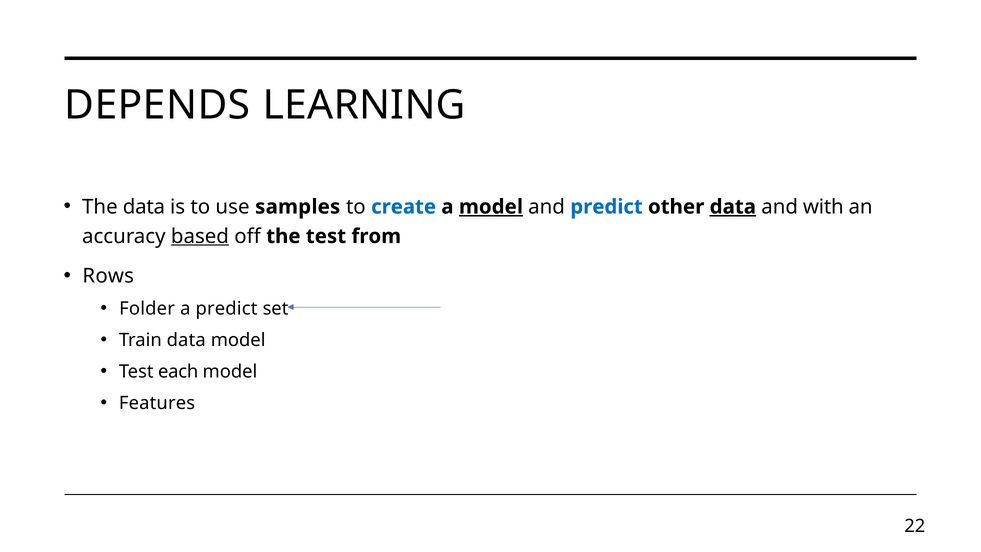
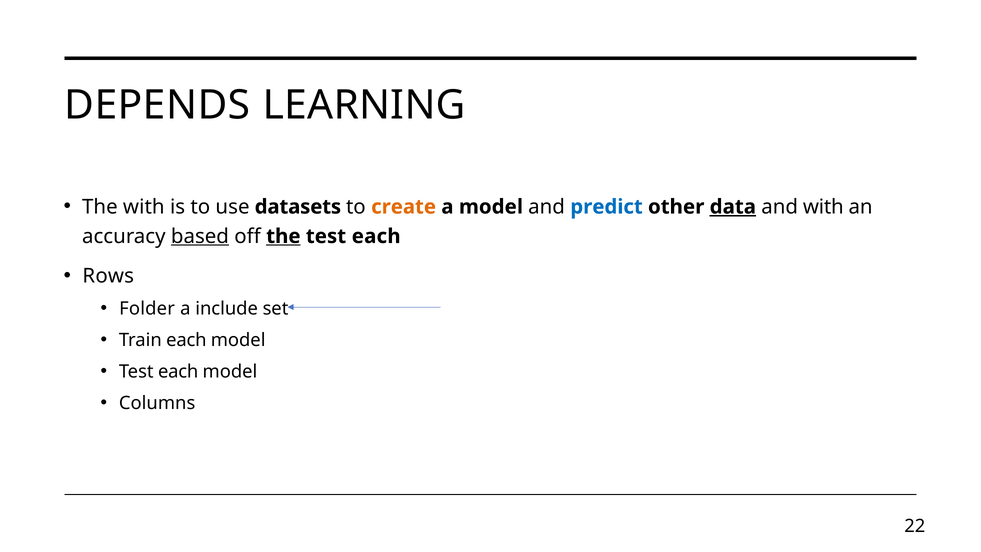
The data: data -> with
samples: samples -> datasets
create colour: blue -> orange
model at (491, 207) underline: present -> none
the at (283, 236) underline: none -> present
from at (376, 236): from -> each
a predict: predict -> include
Train data: data -> each
Features: Features -> Columns
